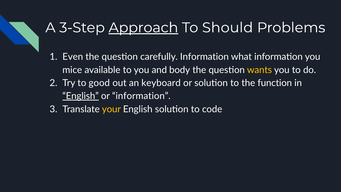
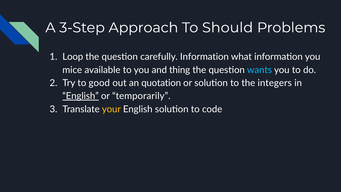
Approach underline: present -> none
Even: Even -> Loop
body: body -> thing
wants colour: yellow -> light blue
keyboard: keyboard -> quotation
function: function -> integers
or information: information -> temporarily
